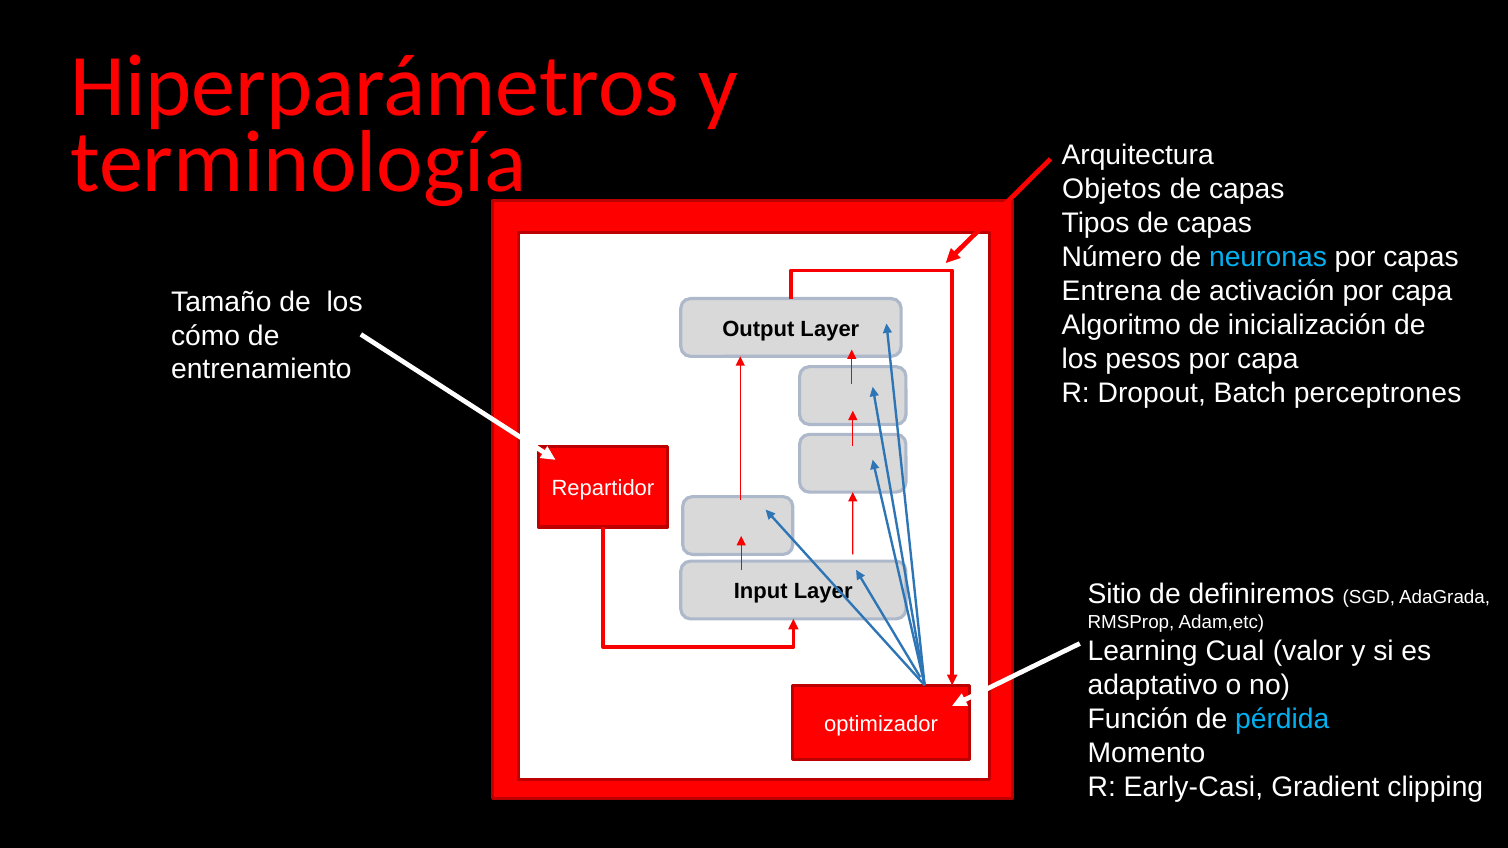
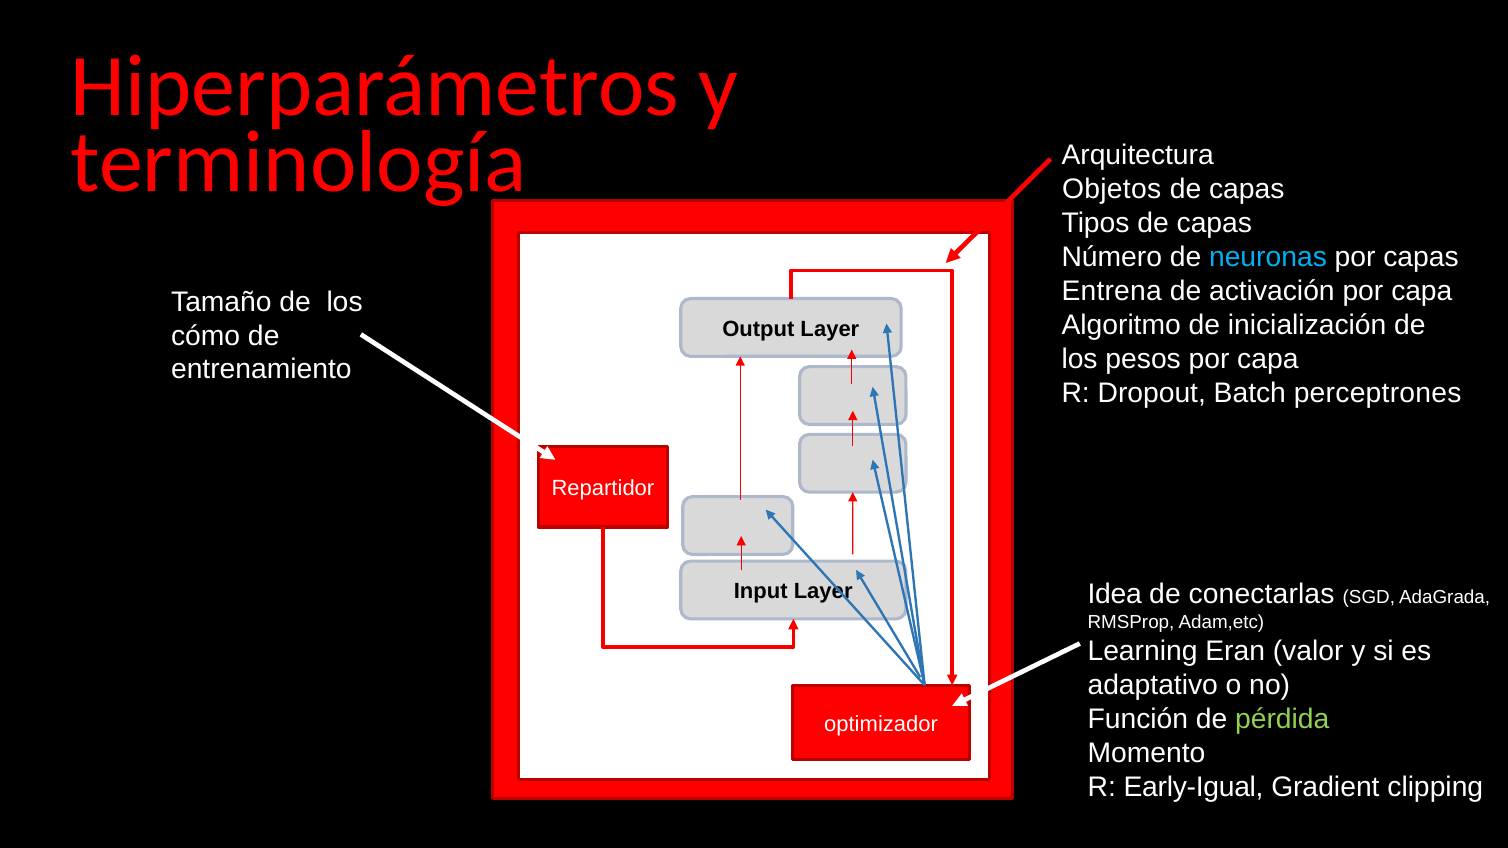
Sitio: Sitio -> Idea
definiremos: definiremos -> conectarlas
Cual: Cual -> Eran
pérdida colour: light blue -> light green
Early-Casi: Early-Casi -> Early-Igual
